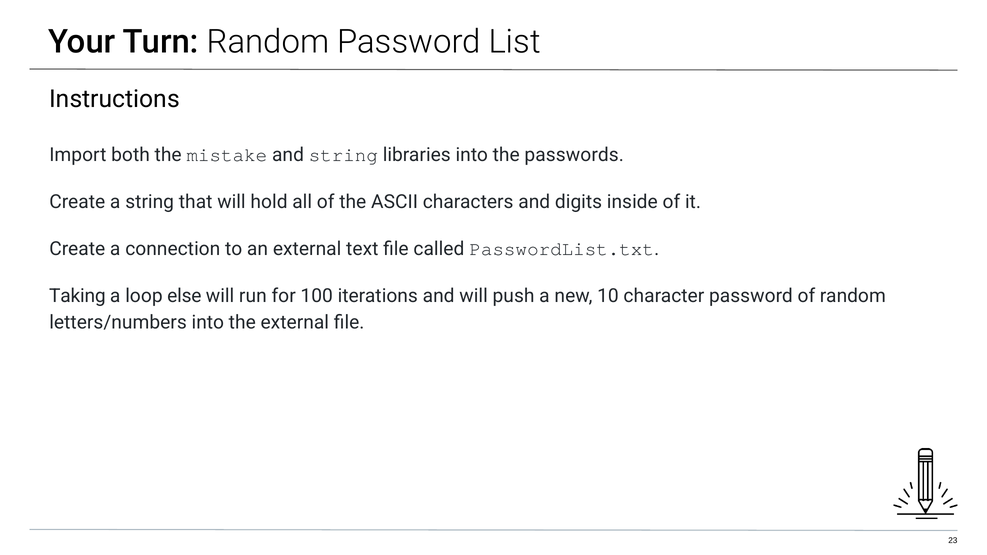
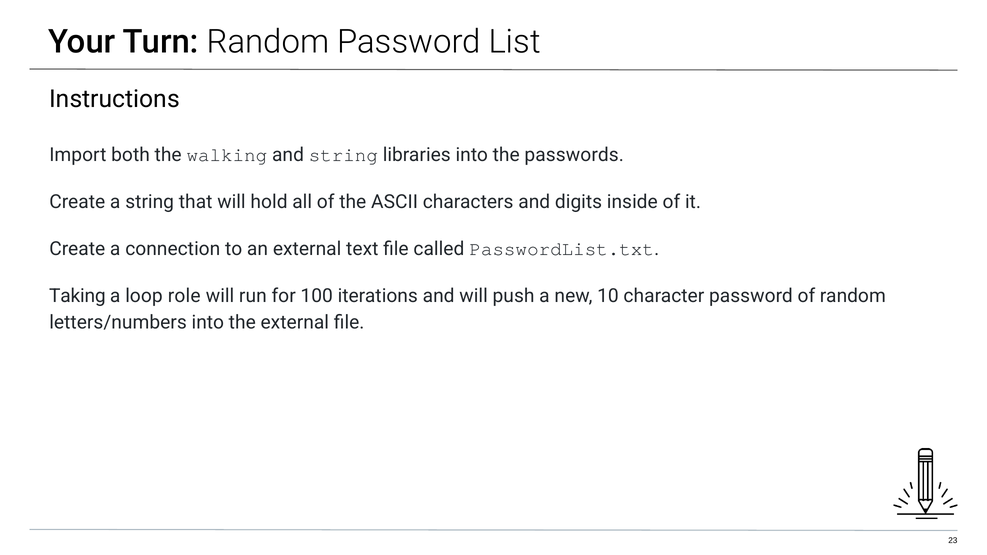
mistake: mistake -> walking
else: else -> role
